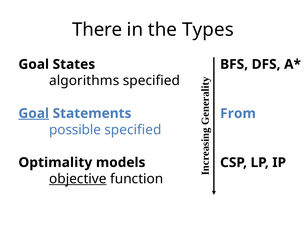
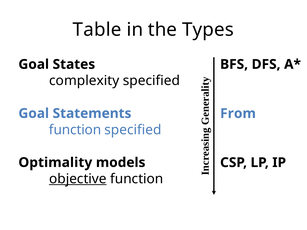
There: There -> Table
algorithms: algorithms -> complexity
Goal at (34, 114) underline: present -> none
possible at (75, 130): possible -> function
